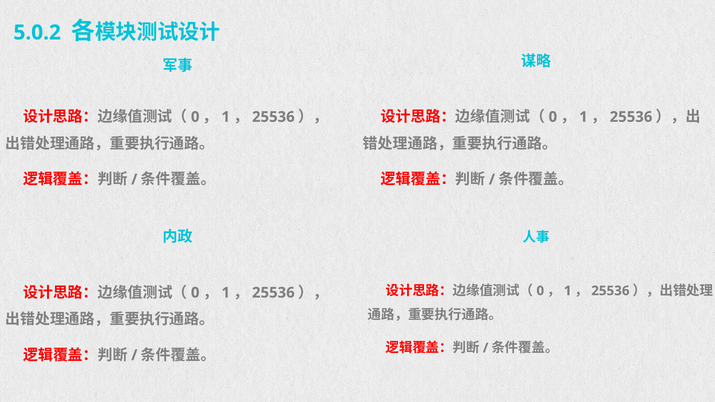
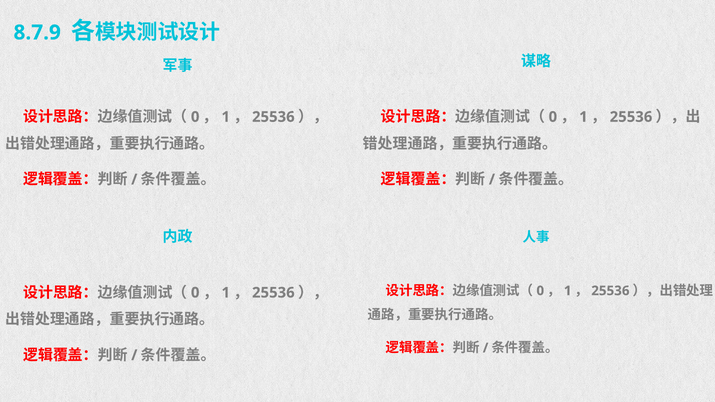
5.0.2: 5.0.2 -> 8.7.9
